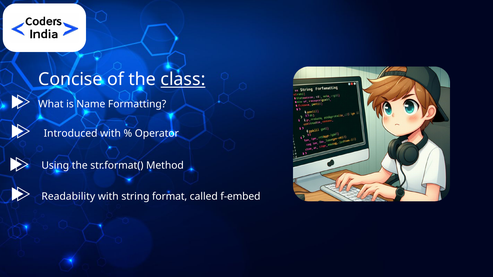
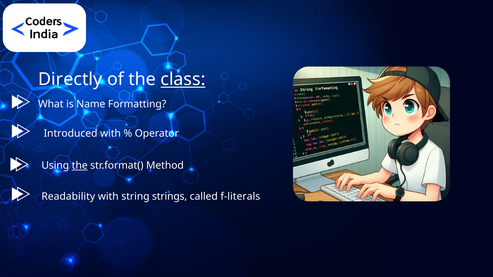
Concise: Concise -> Directly
the at (80, 166) underline: none -> present
format: format -> strings
f-embed: f-embed -> f-literals
